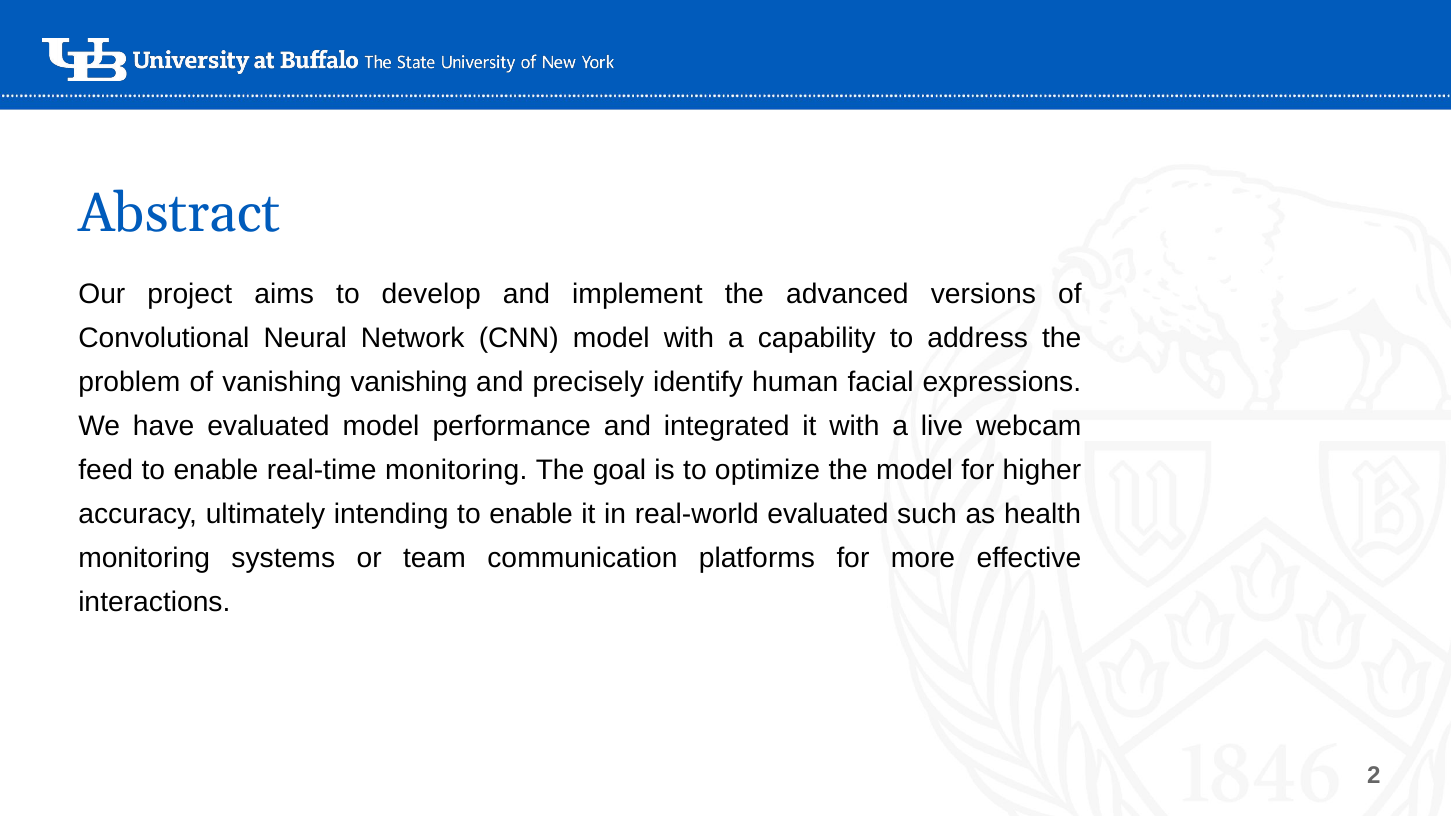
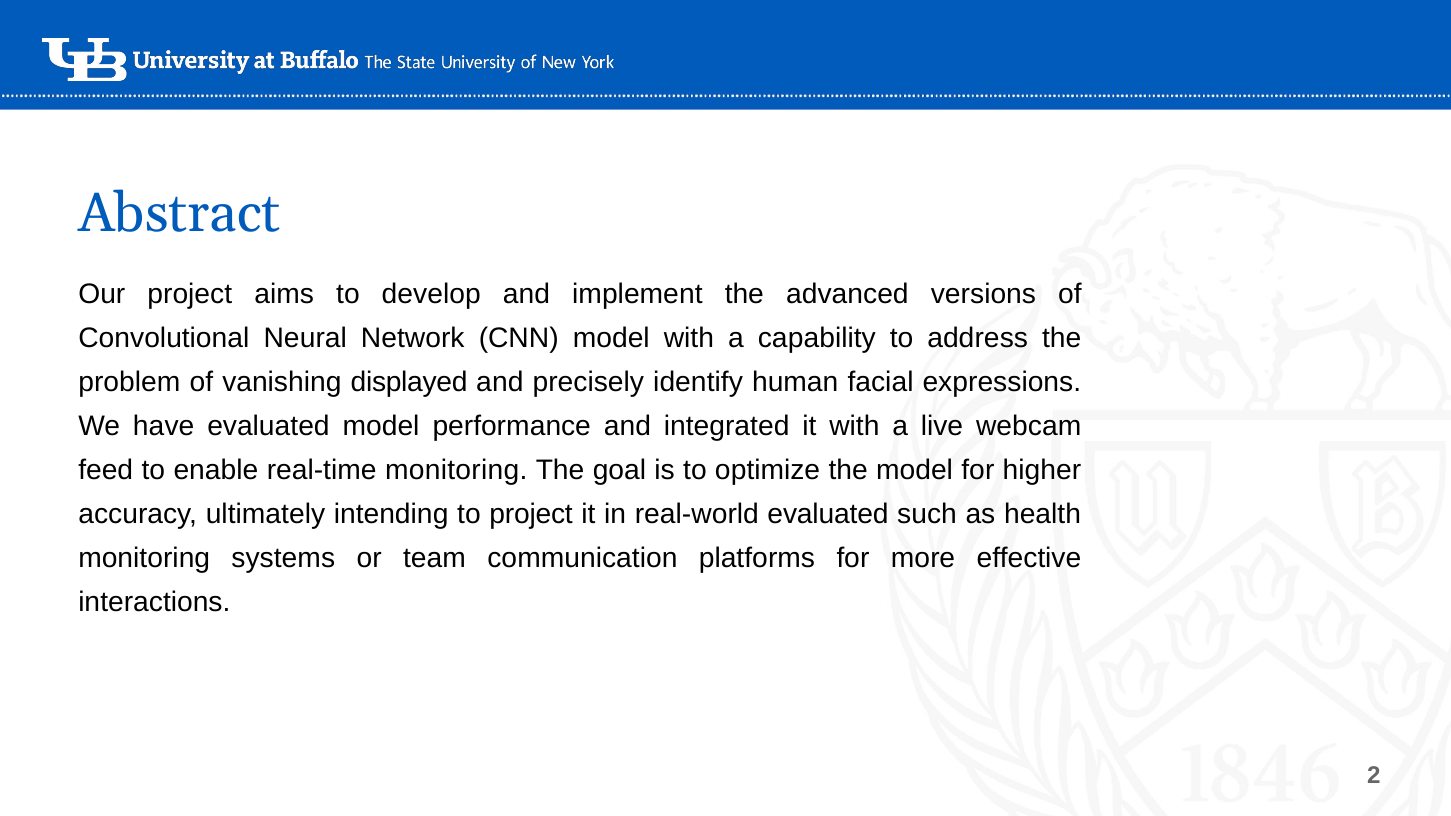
vanishing vanishing: vanishing -> displayed
intending to enable: enable -> project
